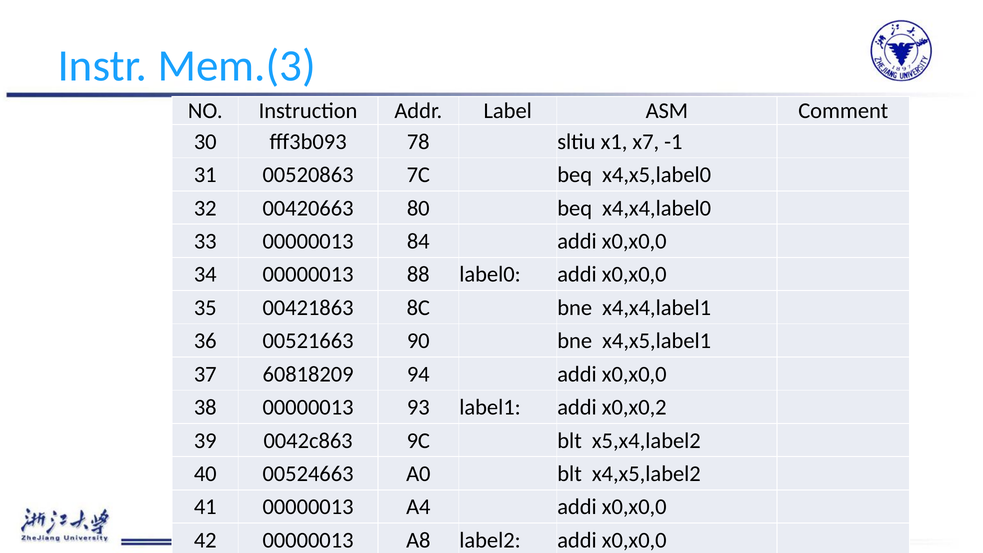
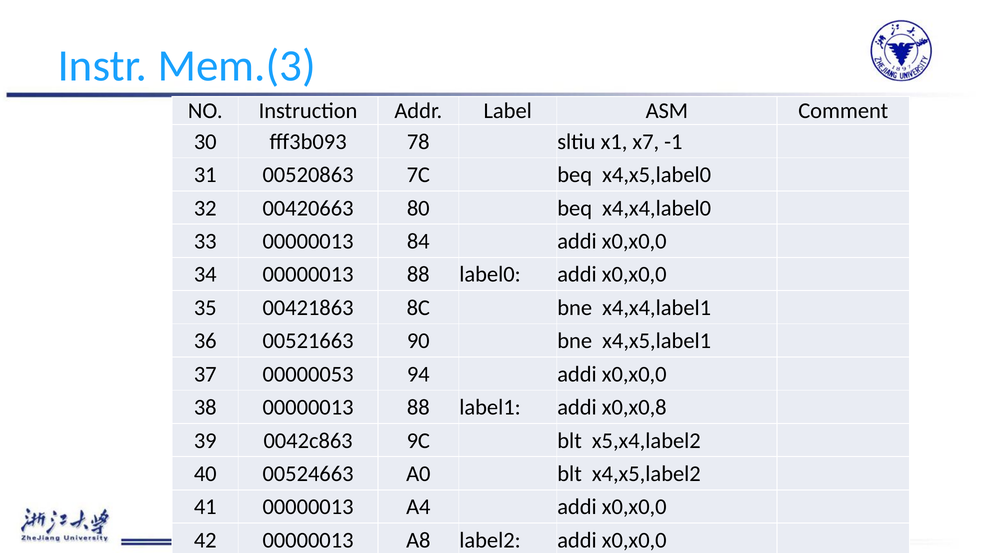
60818209: 60818209 -> 00000053
38 00000013 93: 93 -> 88
x0,x0,2: x0,x0,2 -> x0,x0,8
